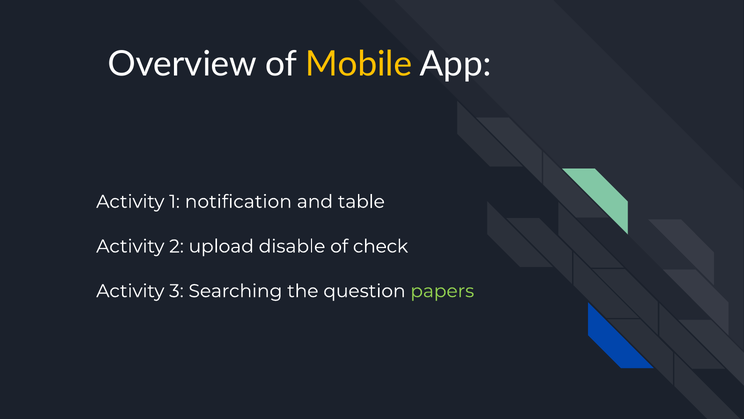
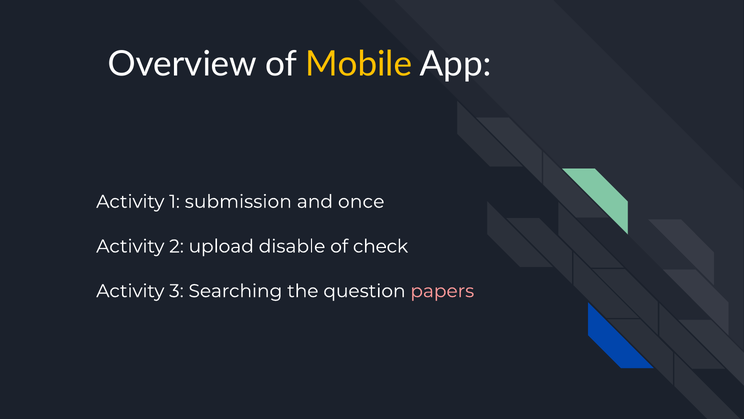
notification: notification -> submission
table: table -> once
papers colour: light green -> pink
